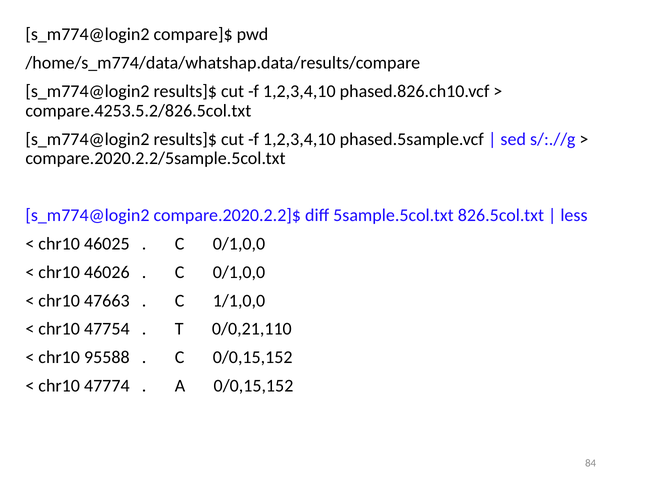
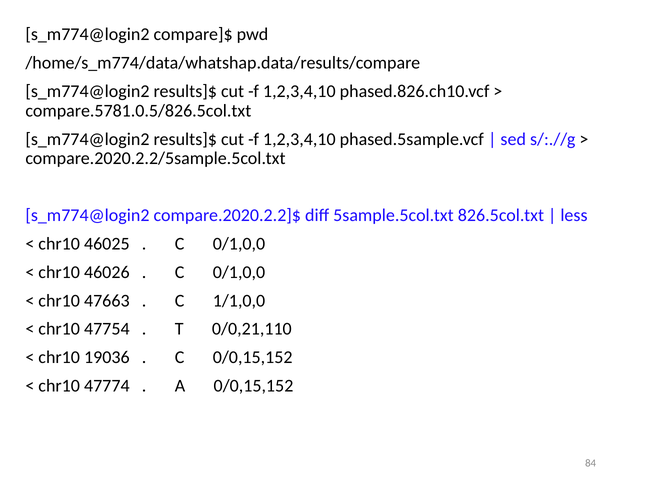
compare.4253.5.2/826.5col.txt: compare.4253.5.2/826.5col.txt -> compare.5781.0.5/826.5col.txt
95588: 95588 -> 19036
